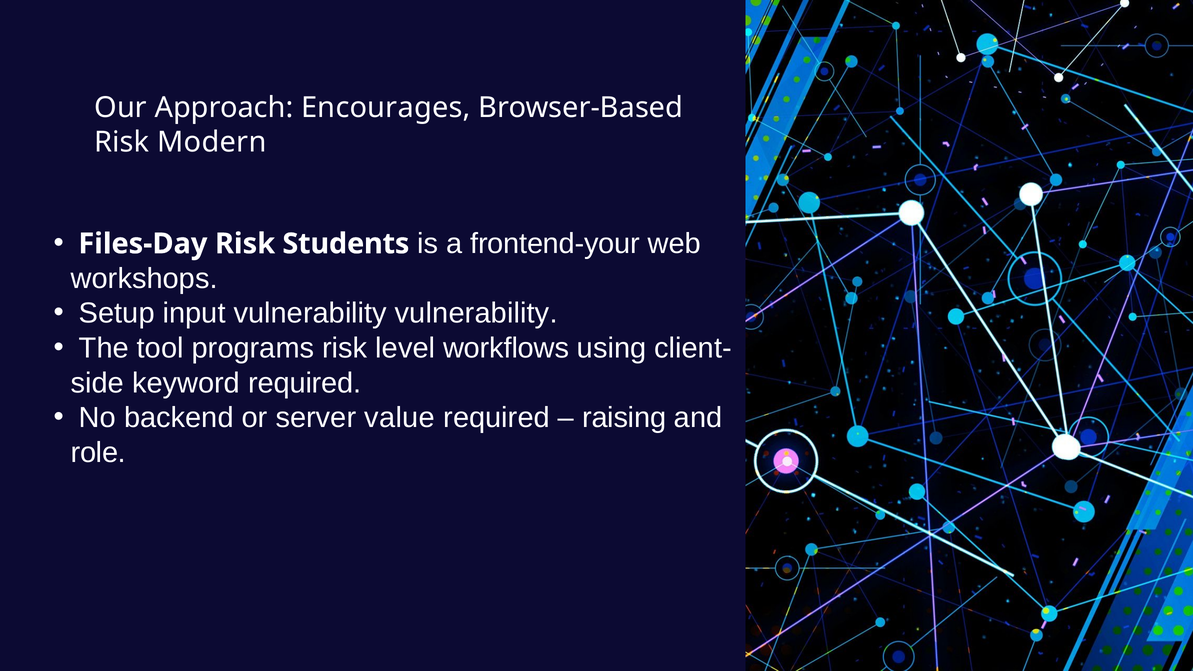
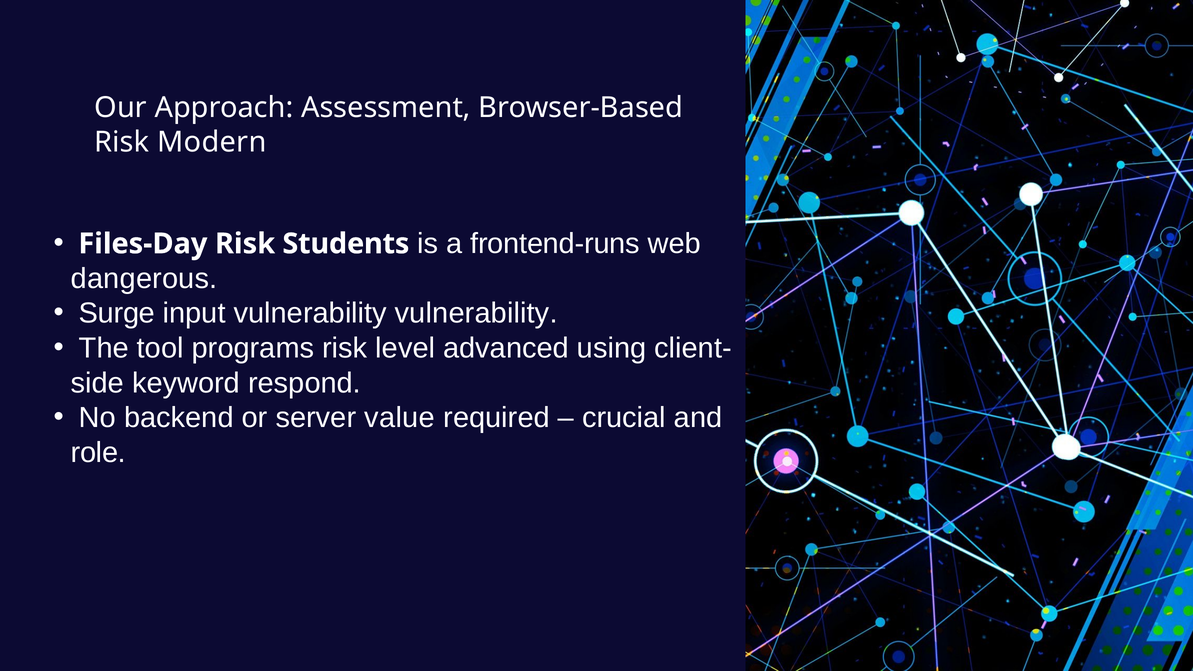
Encourages: Encourages -> Assessment
frontend-your: frontend-your -> frontend-runs
workshops: workshops -> dangerous
Setup: Setup -> Surge
workflows: workflows -> advanced
keyword required: required -> respond
raising: raising -> crucial
